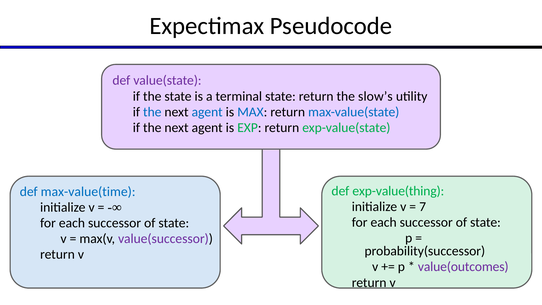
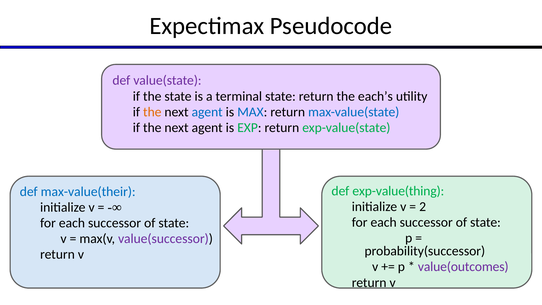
slow’s: slow’s -> each’s
the at (152, 112) colour: blue -> orange
max-value(time: max-value(time -> max-value(their
7: 7 -> 2
